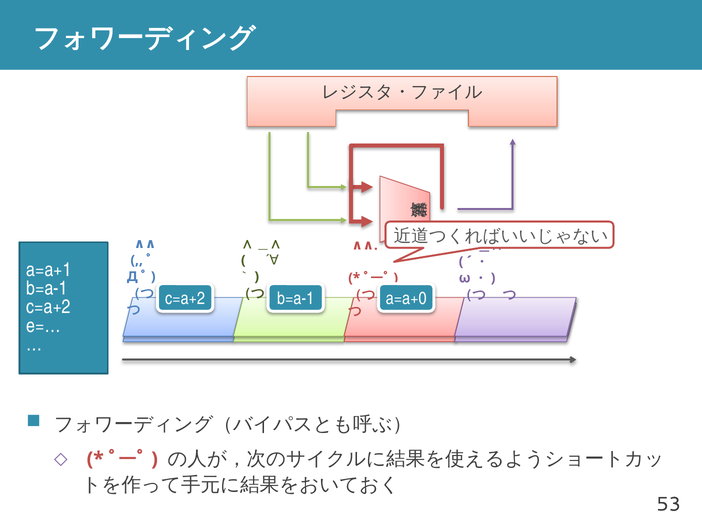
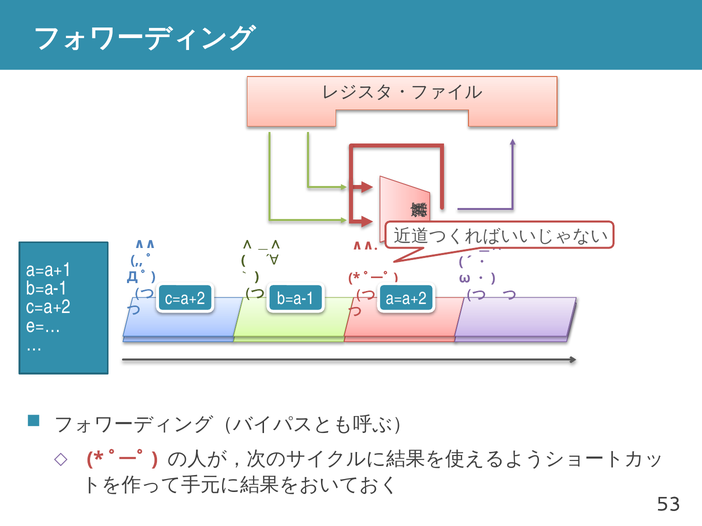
a=a+0: a=a+0 -> a=a+2
